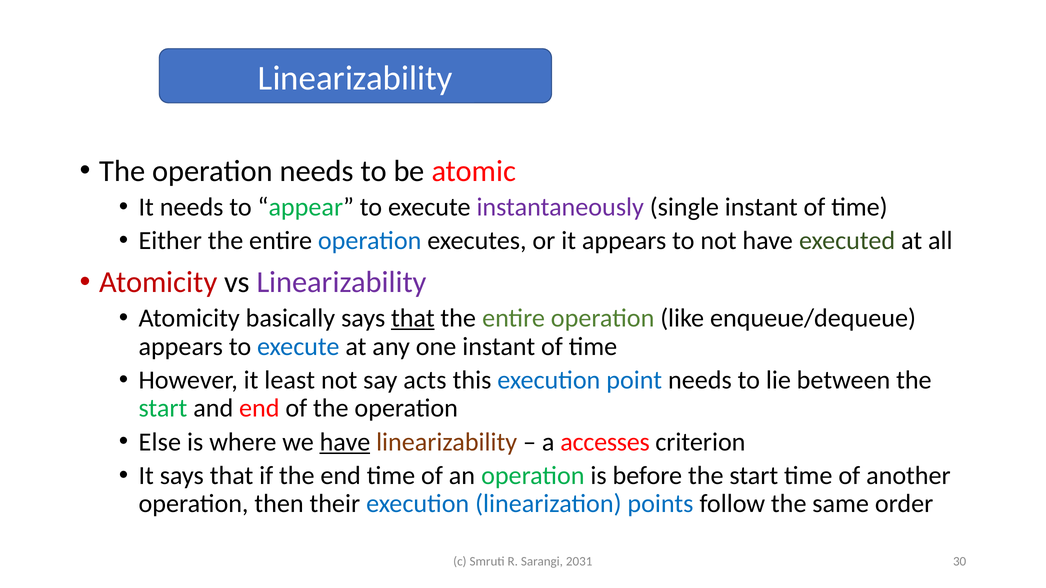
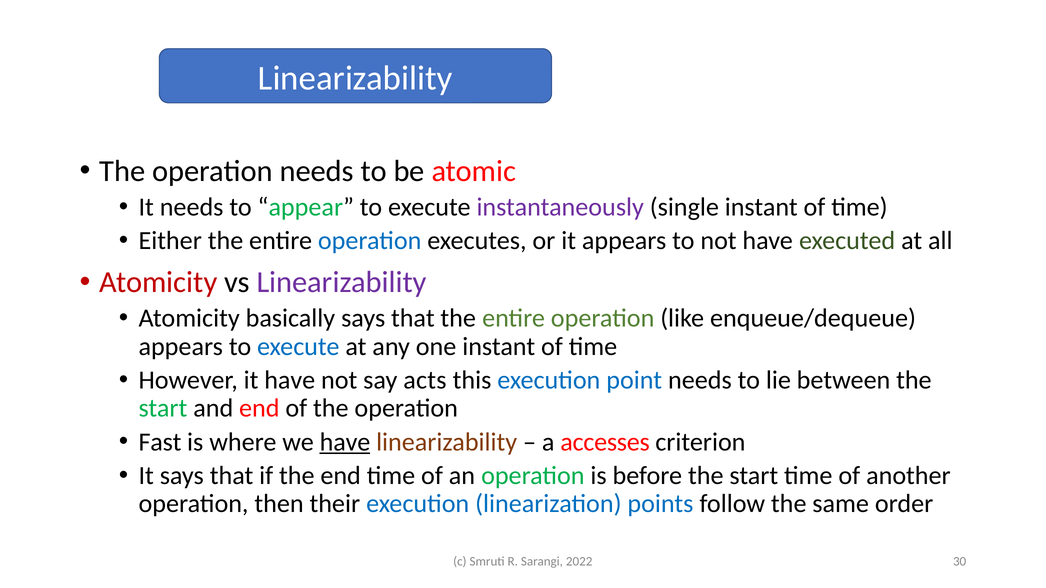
that at (413, 318) underline: present -> none
it least: least -> have
Else: Else -> Fast
2031: 2031 -> 2022
